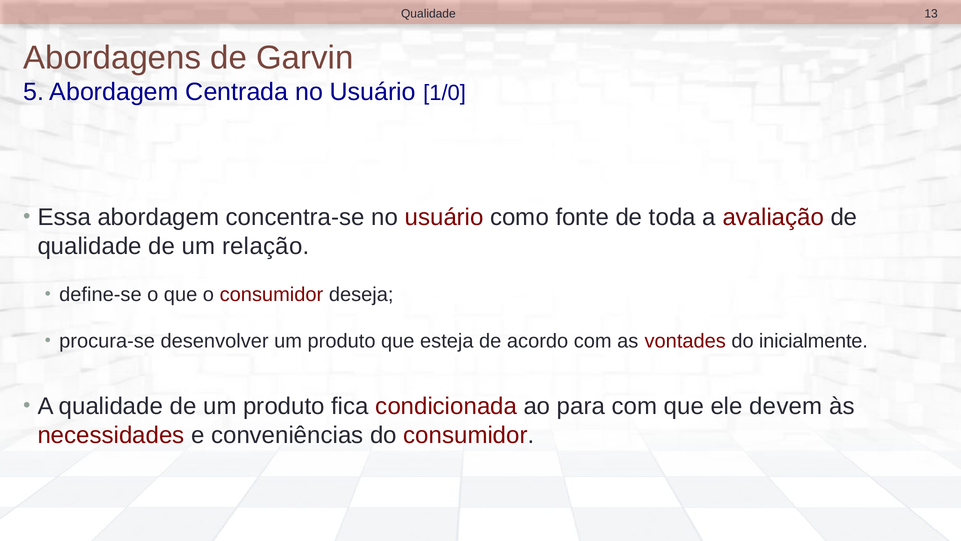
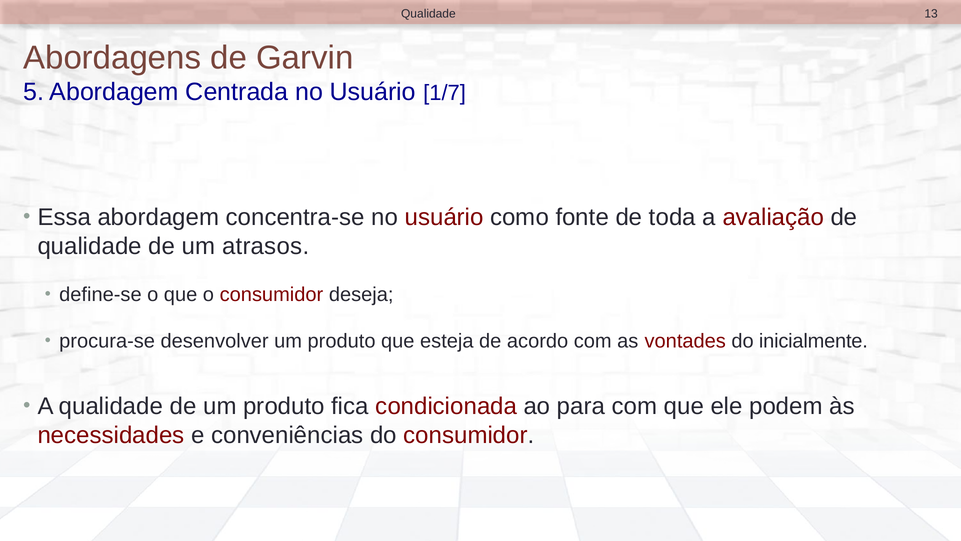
1/0: 1/0 -> 1/7
relação: relação -> atrasos
devem: devem -> podem
